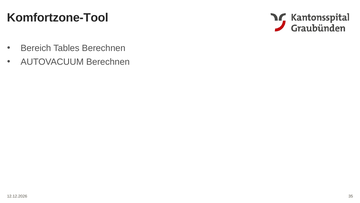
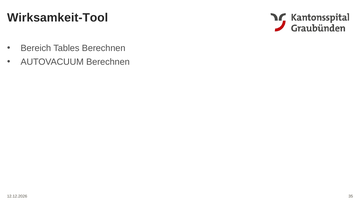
Komfortzone-Tool: Komfortzone-Tool -> Wirksamkeit-Tool
